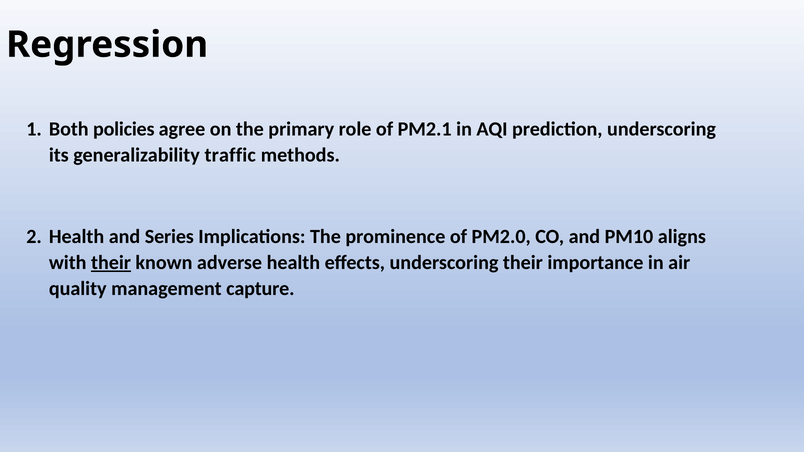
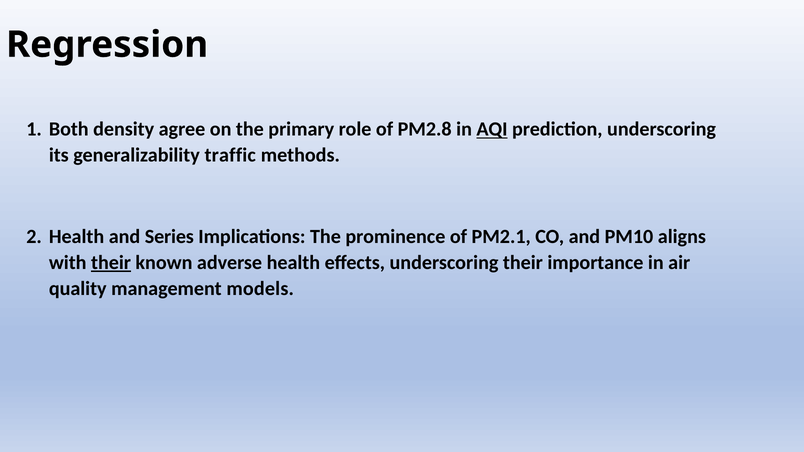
policies: policies -> density
PM2.1: PM2.1 -> PM2.8
AQI underline: none -> present
PM2.0: PM2.0 -> PM2.1
capture: capture -> models
